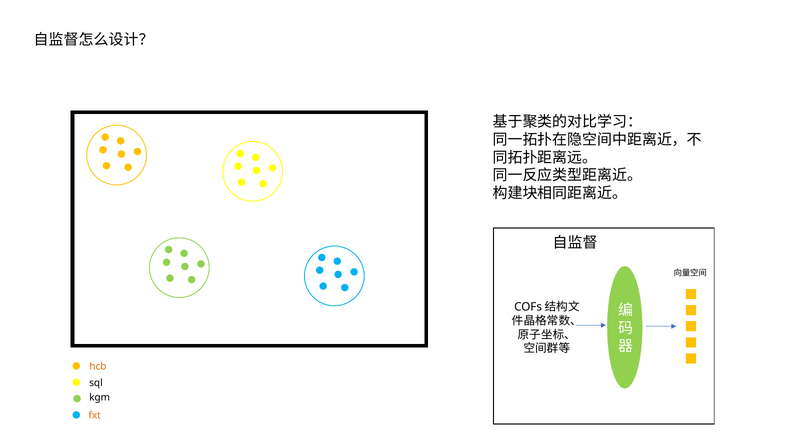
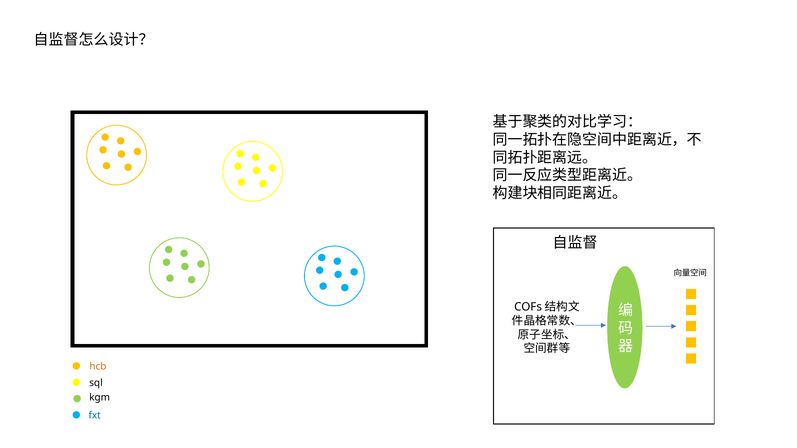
fxt colour: orange -> blue
